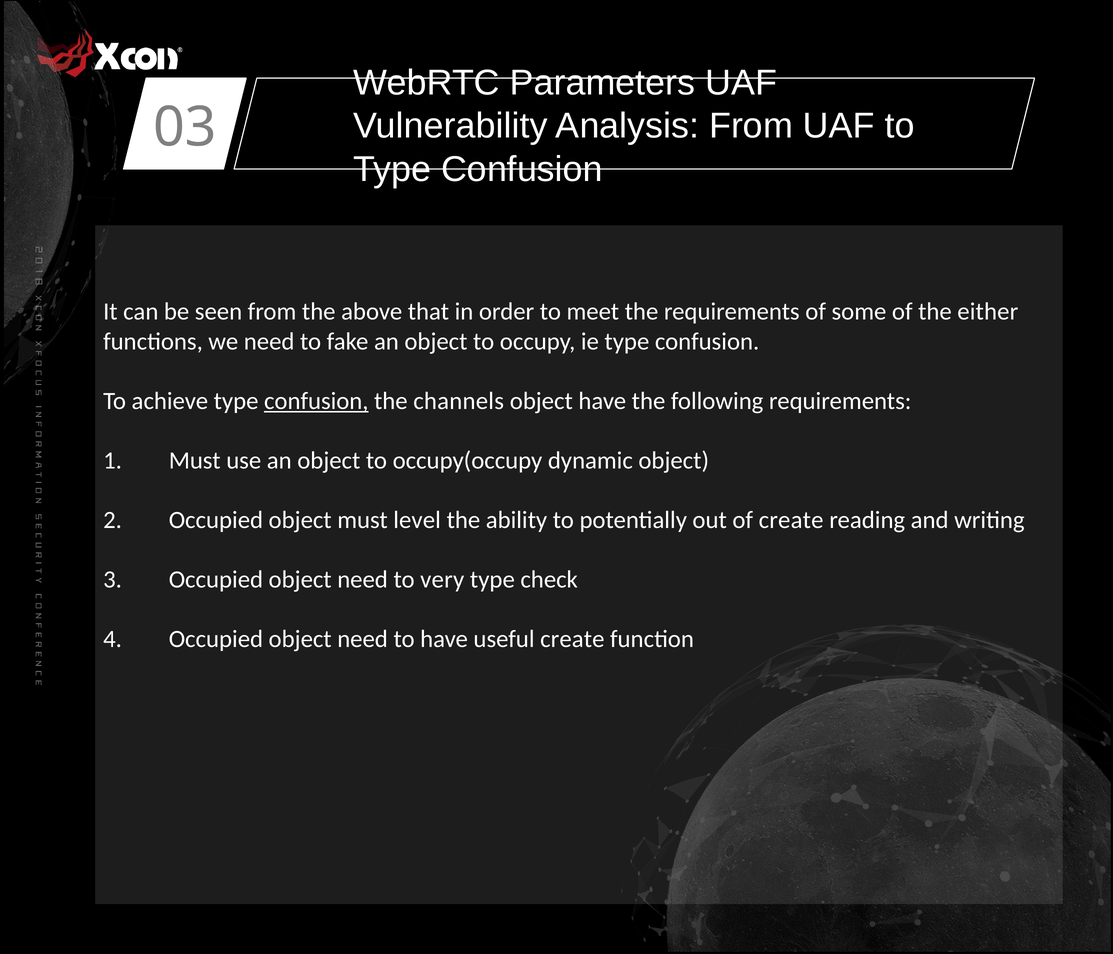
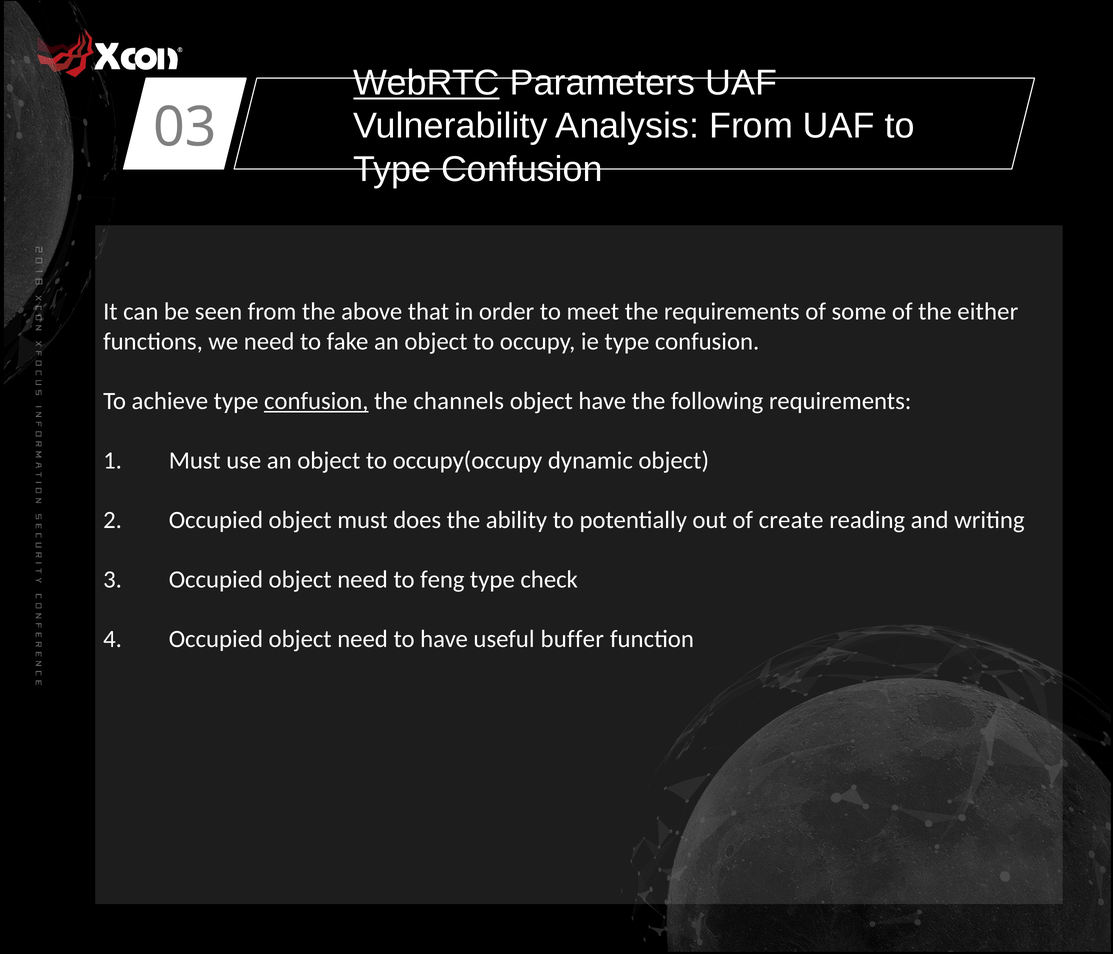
WebRTC underline: none -> present
level: level -> does
very: very -> feng
useful create: create -> buffer
